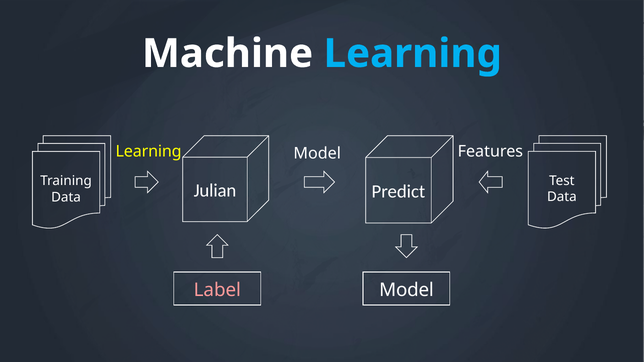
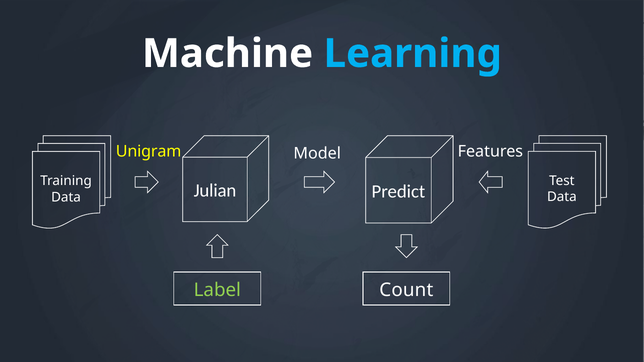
Learning at (149, 152): Learning -> Unigram
Label colour: pink -> light green
Model at (407, 290): Model -> Count
